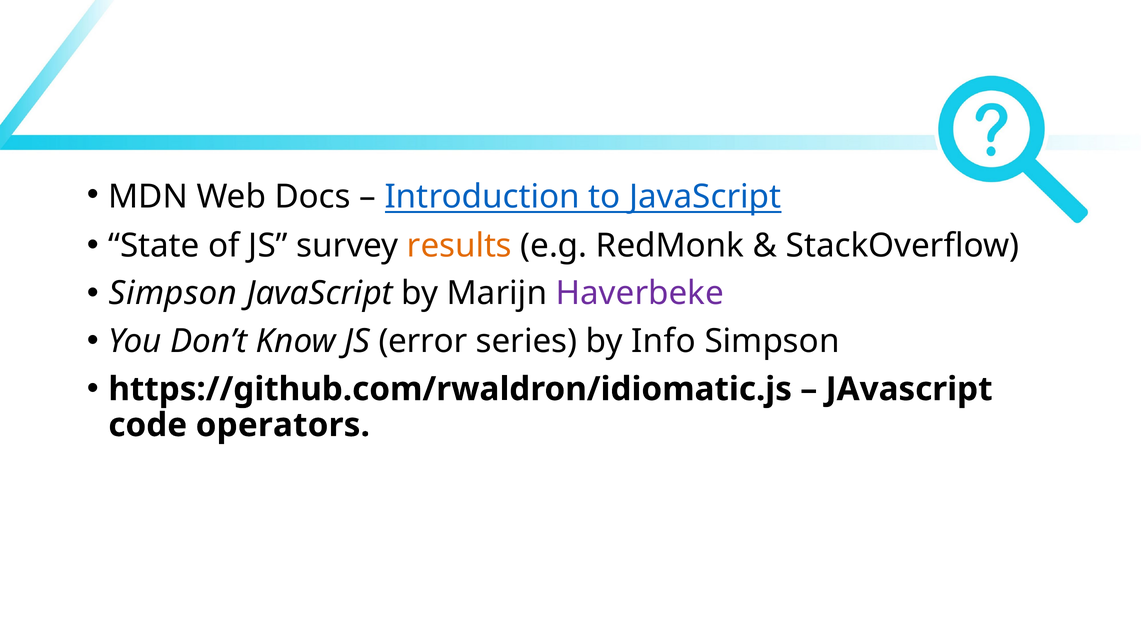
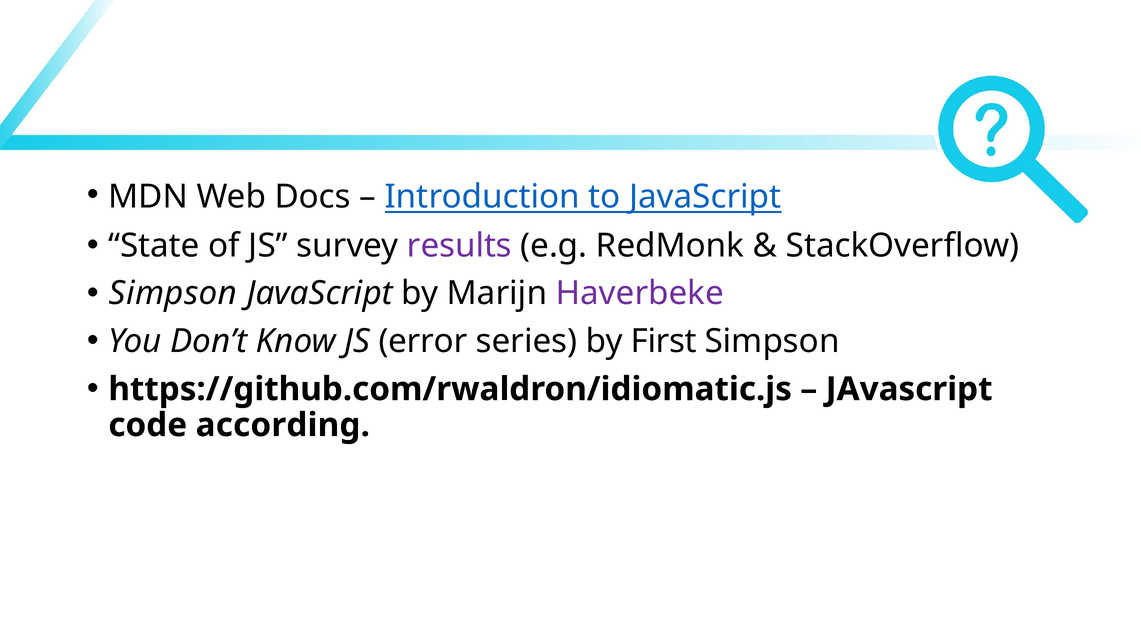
results colour: orange -> purple
Info: Info -> First
operators: operators -> according
